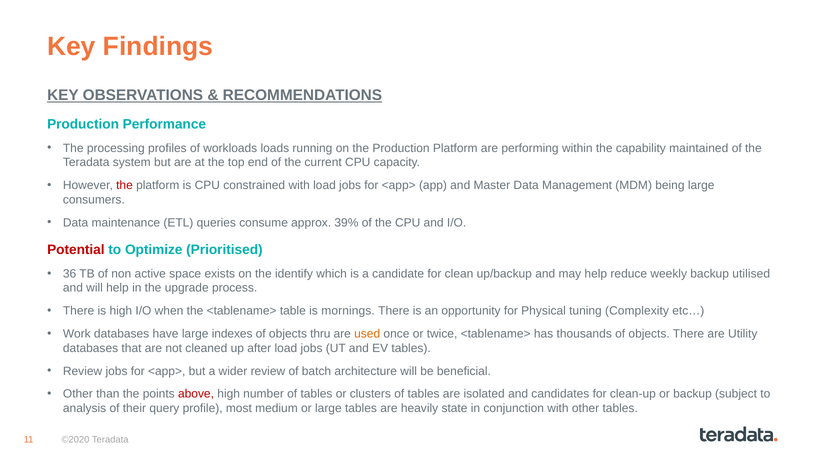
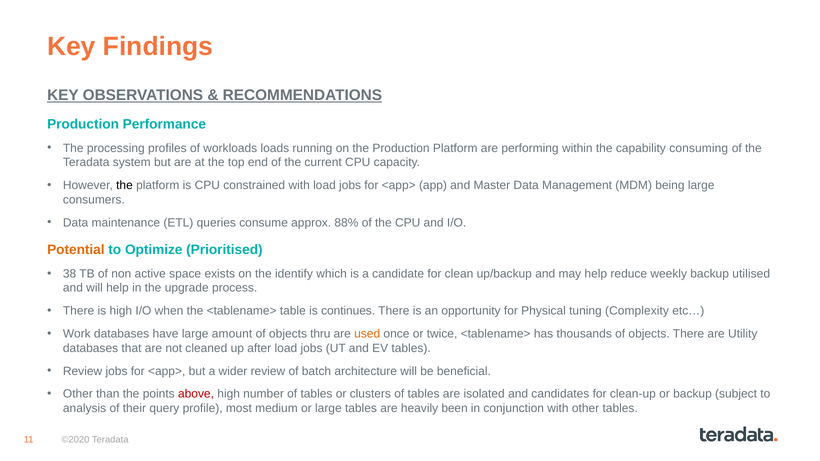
maintained: maintained -> consuming
the at (124, 185) colour: red -> black
39%: 39% -> 88%
Potential colour: red -> orange
36: 36 -> 38
mornings: mornings -> continues
indexes: indexes -> amount
state: state -> been
